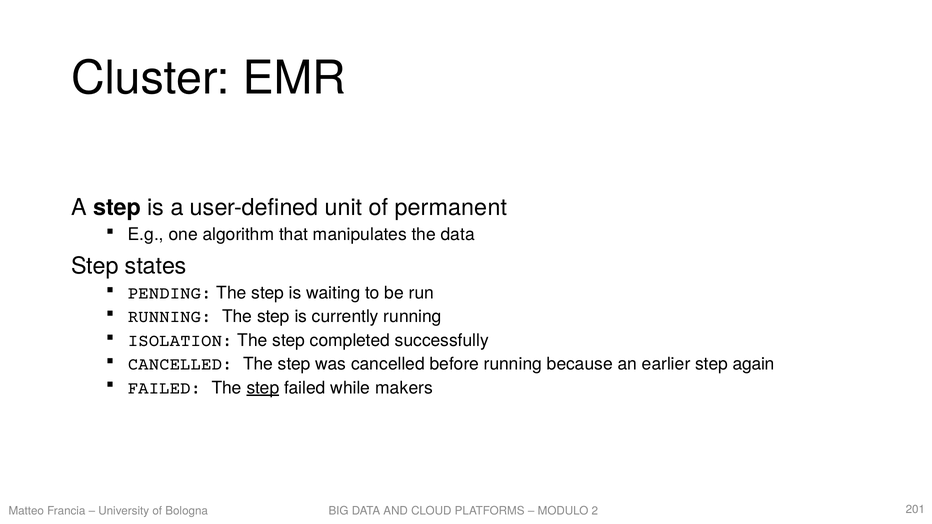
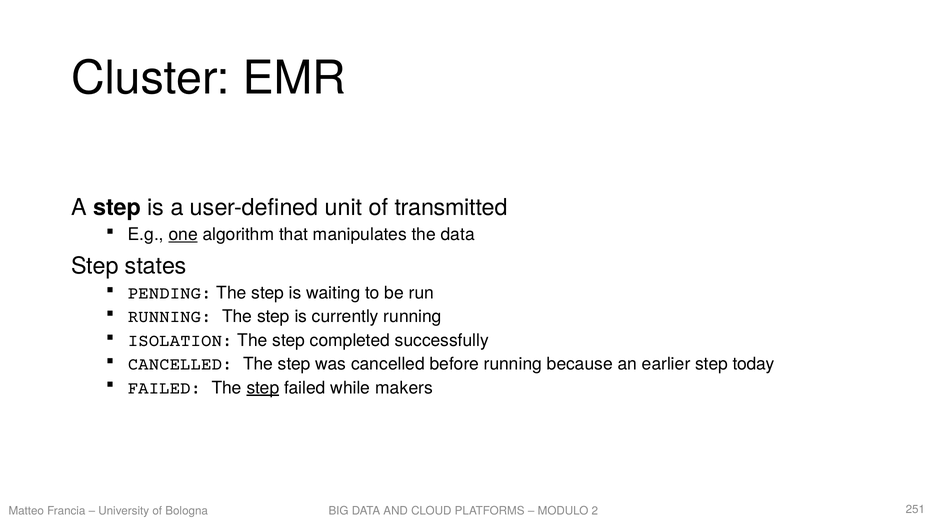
permanent: permanent -> transmitted
one underline: none -> present
again: again -> today
201: 201 -> 251
